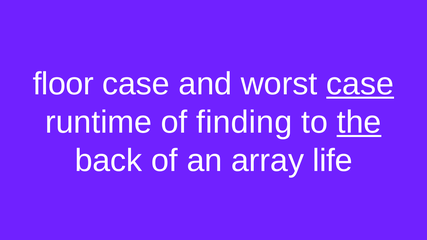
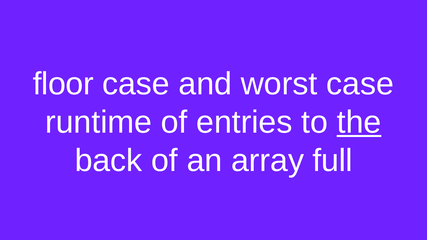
case at (360, 84) underline: present -> none
finding: finding -> entries
life: life -> full
